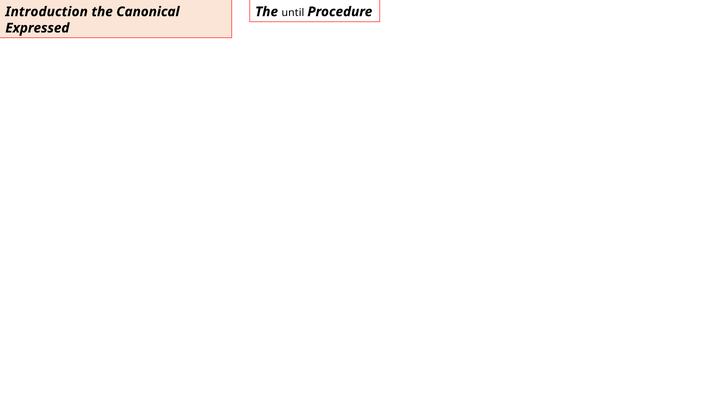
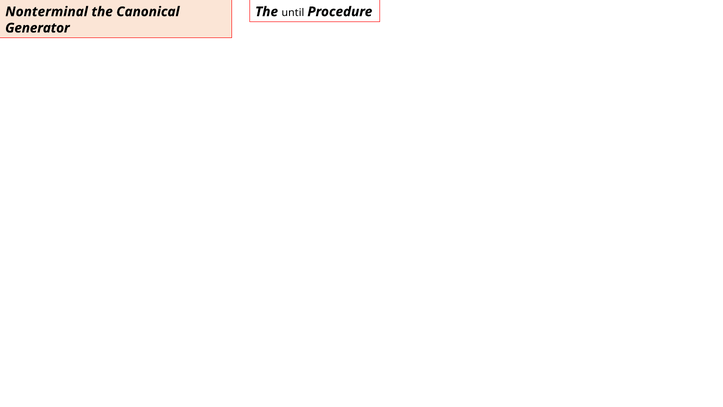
Introduction: Introduction -> Nonterminal
Expressed: Expressed -> Generator
